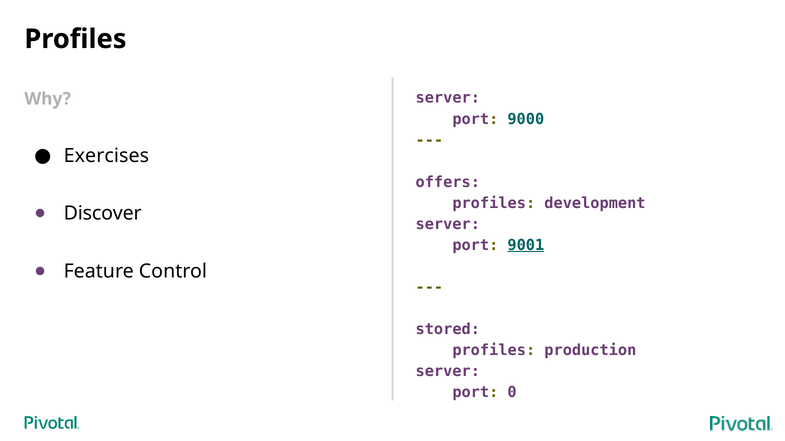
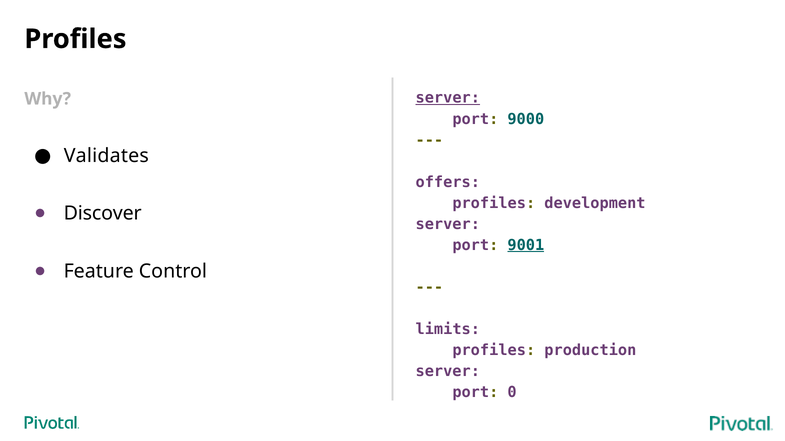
server at (448, 98) underline: none -> present
Exercises: Exercises -> Validates
stored: stored -> limits
